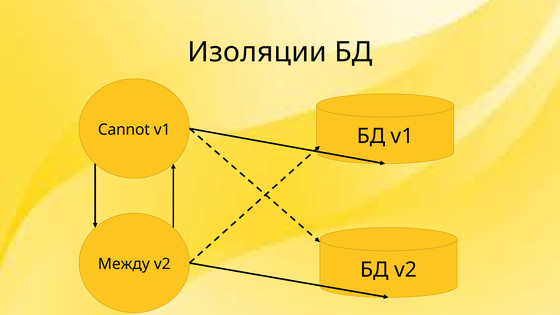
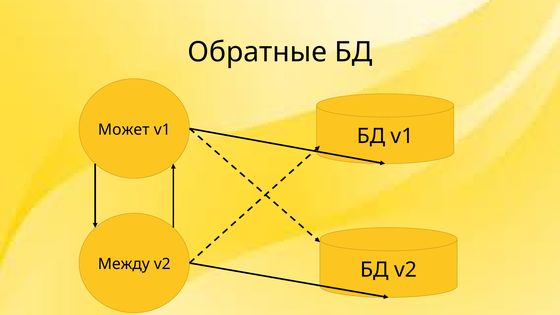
Изоляции: Изоляции -> Обратные
Cannot: Cannot -> Может
